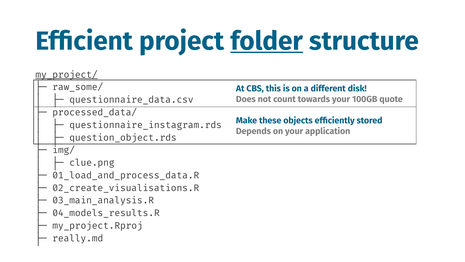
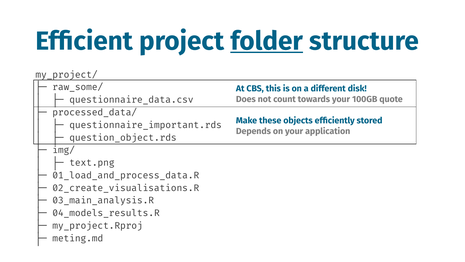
my_project/ underline: present -> none
questionnaire_instagram.rds: questionnaire_instagram.rds -> questionnaire_important.rds
clue.png: clue.png -> text.png
really.md: really.md -> meting.md
